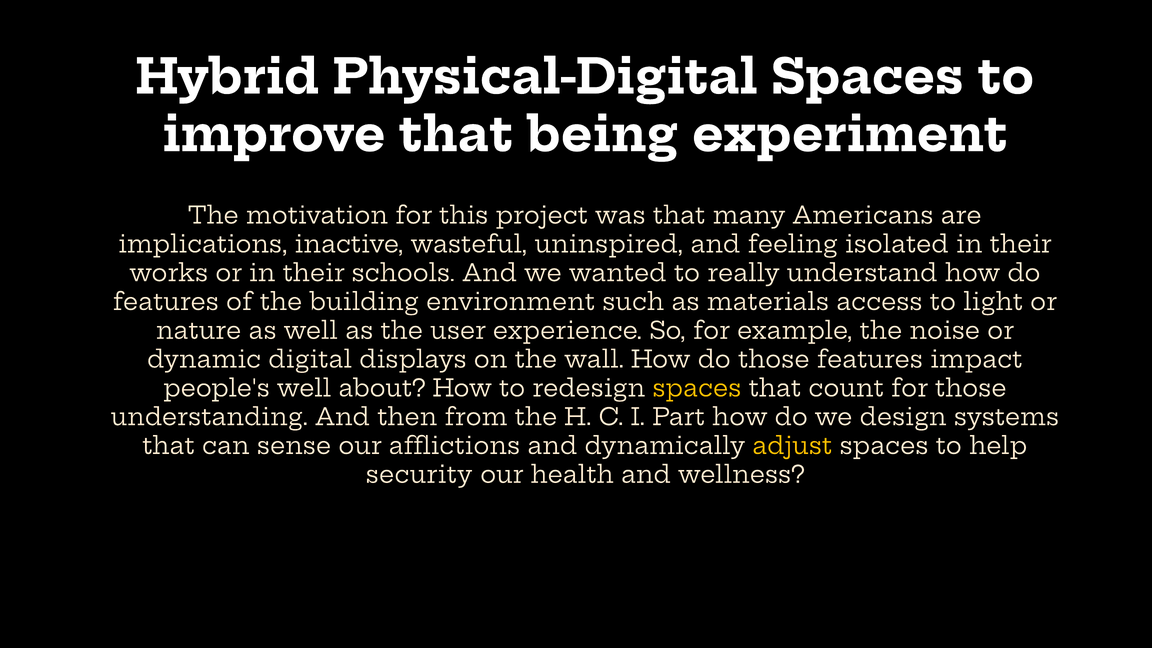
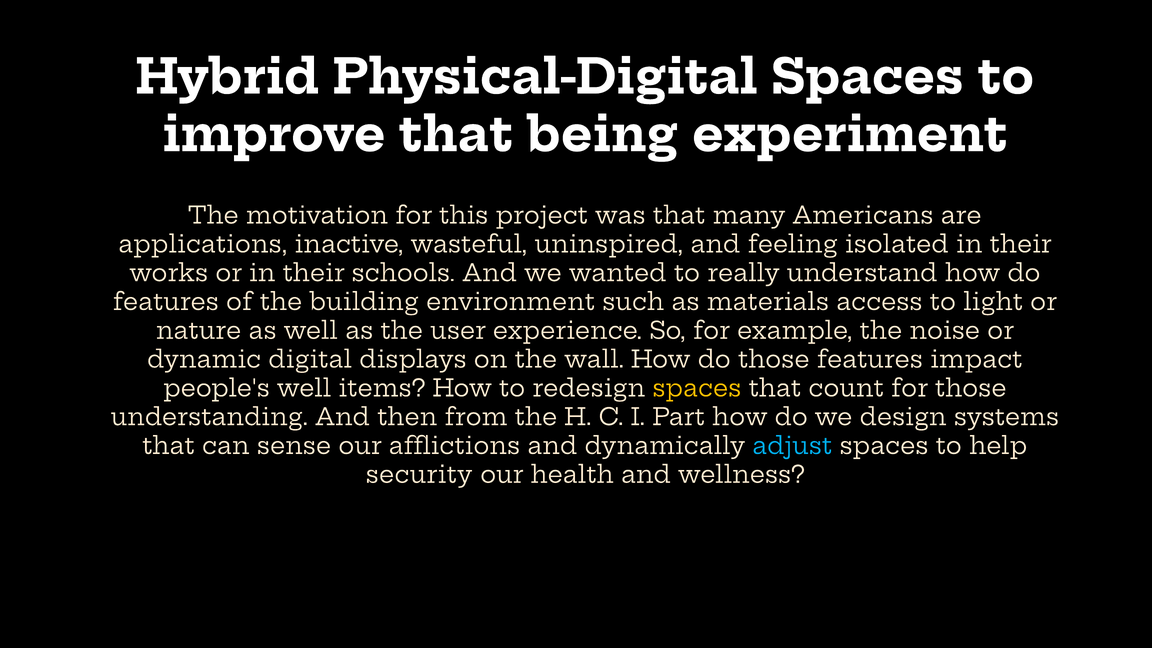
implications: implications -> applications
about: about -> items
adjust colour: yellow -> light blue
